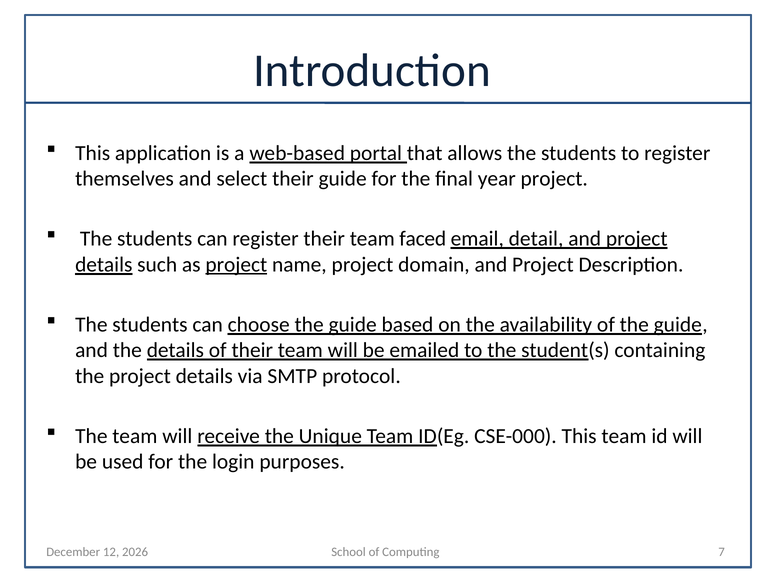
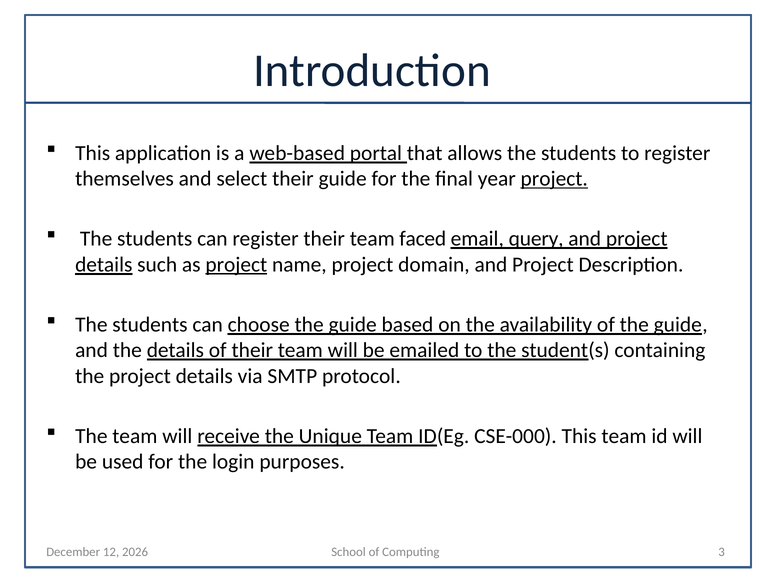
project at (554, 179) underline: none -> present
detail: detail -> query
7: 7 -> 3
